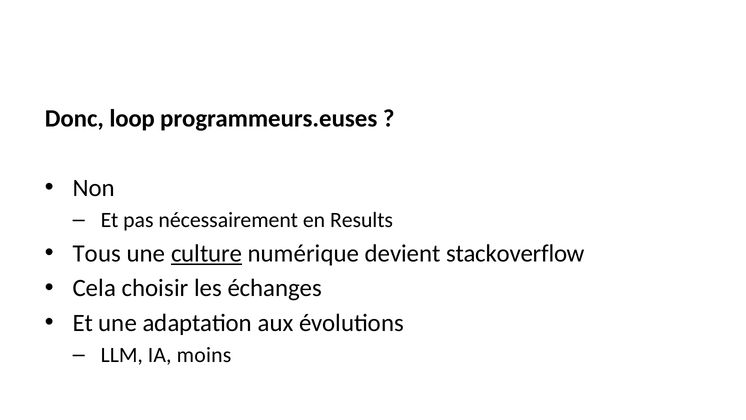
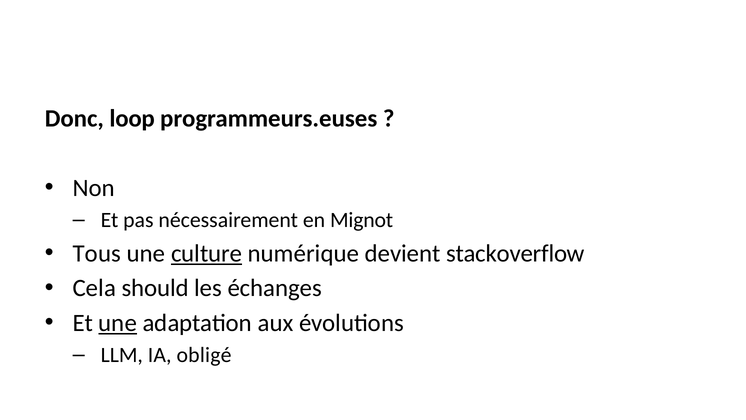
Results: Results -> Mignot
choisir: choisir -> should
une at (118, 323) underline: none -> present
moins: moins -> obligé
